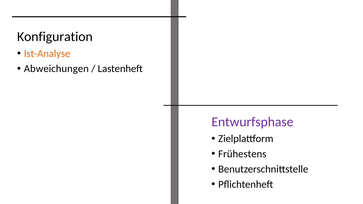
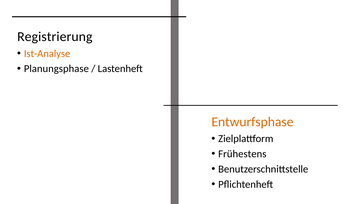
Konfiguration: Konfiguration -> Registrierung
Abweichungen: Abweichungen -> Planungsphase
Entwurfsphase colour: purple -> orange
